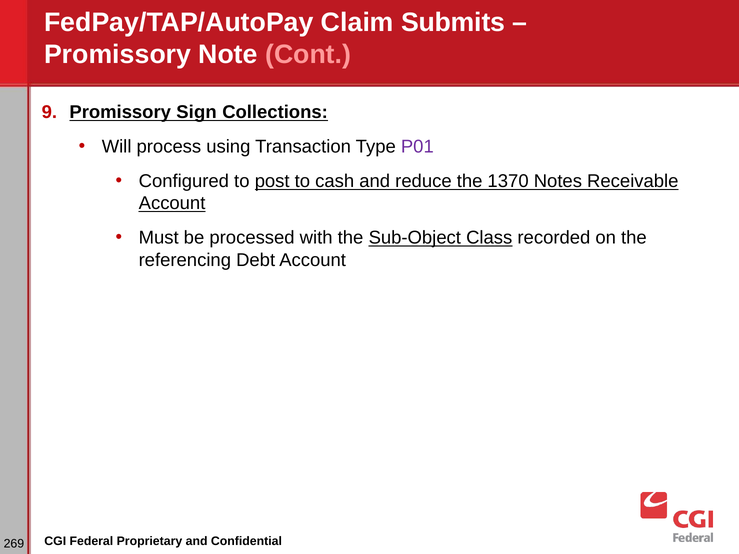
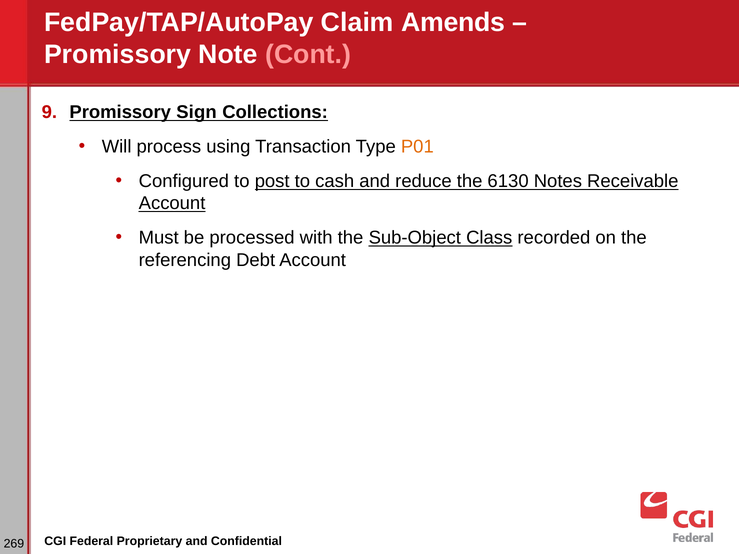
Submits: Submits -> Amends
P01 colour: purple -> orange
1370: 1370 -> 6130
